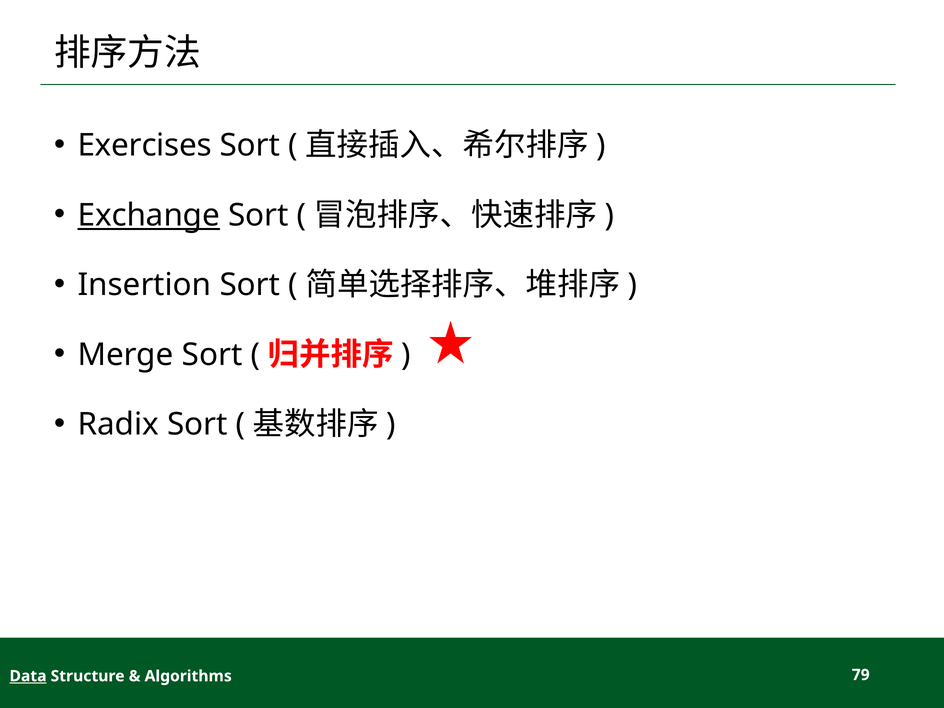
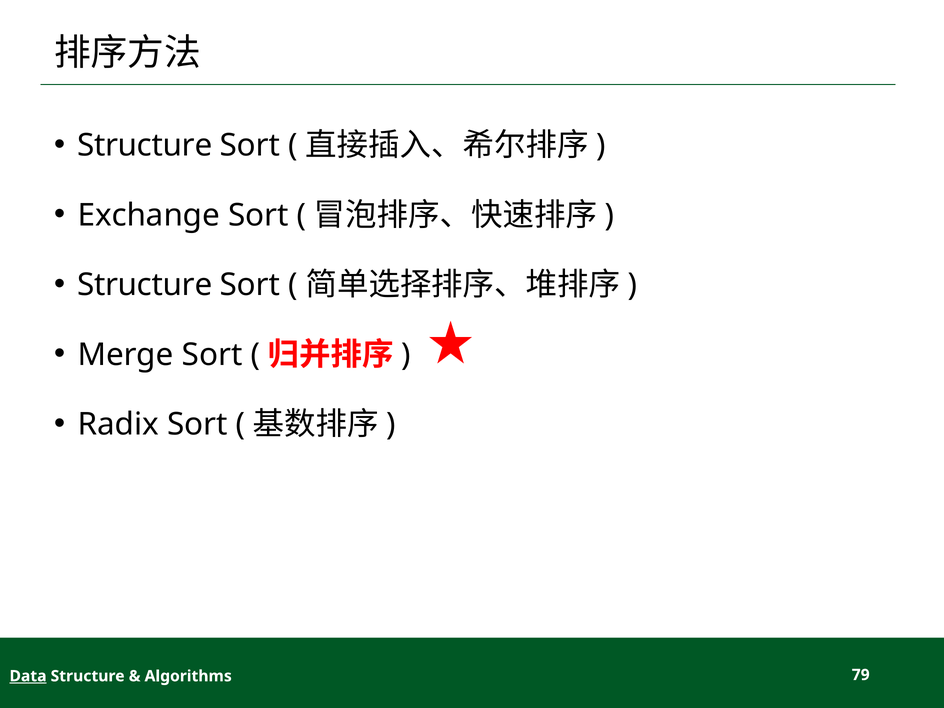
Exercises at (145, 146): Exercises -> Structure
Exchange underline: present -> none
Insertion at (145, 285): Insertion -> Structure
